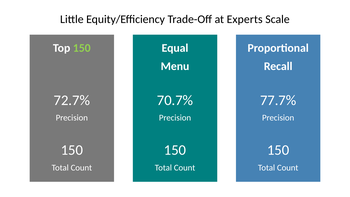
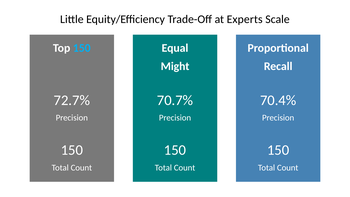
150 at (82, 48) colour: light green -> light blue
Menu: Menu -> Might
77.7%: 77.7% -> 70.4%
